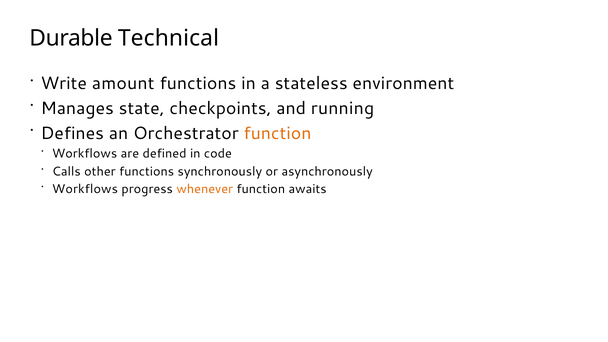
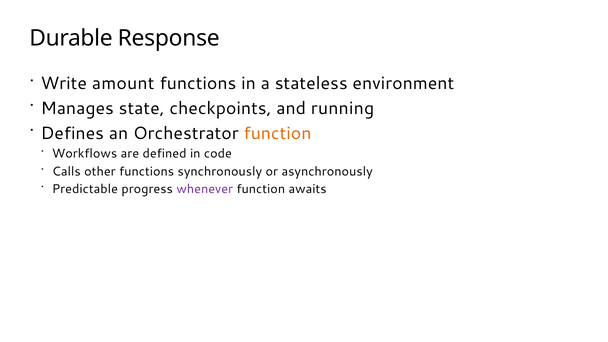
Technical: Technical -> Response
Workflows at (85, 189): Workflows -> Predictable
whenever colour: orange -> purple
